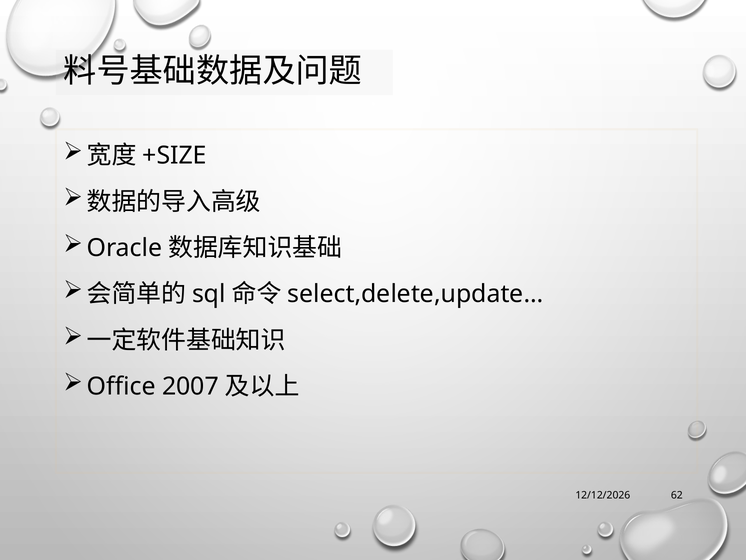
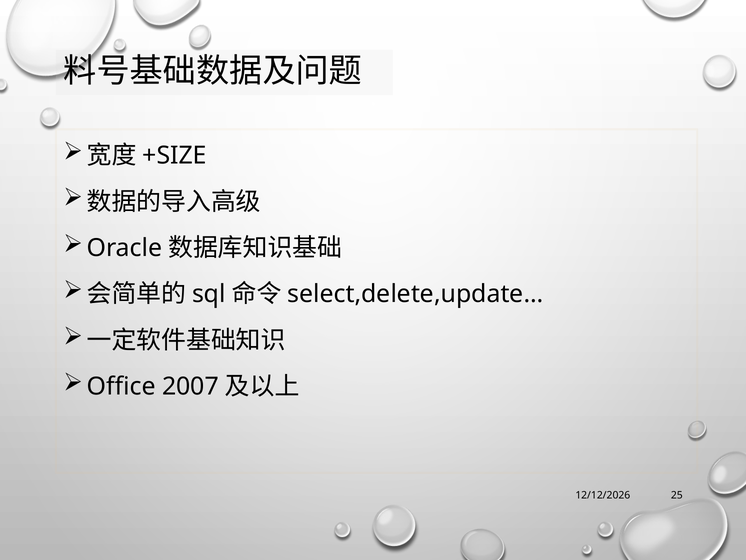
62: 62 -> 25
